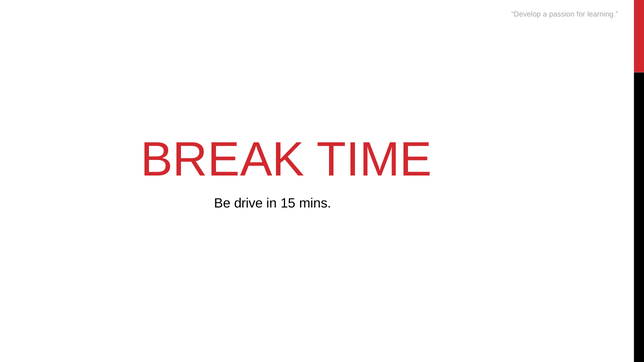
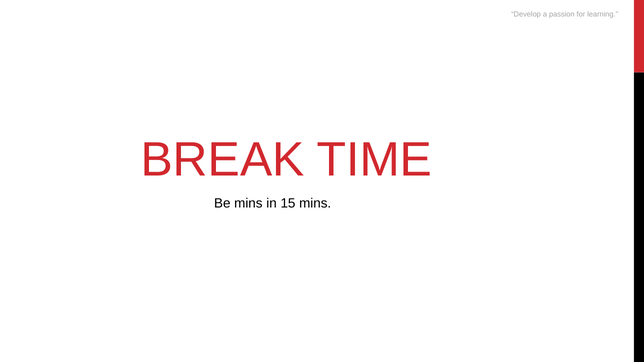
Be drive: drive -> mins
